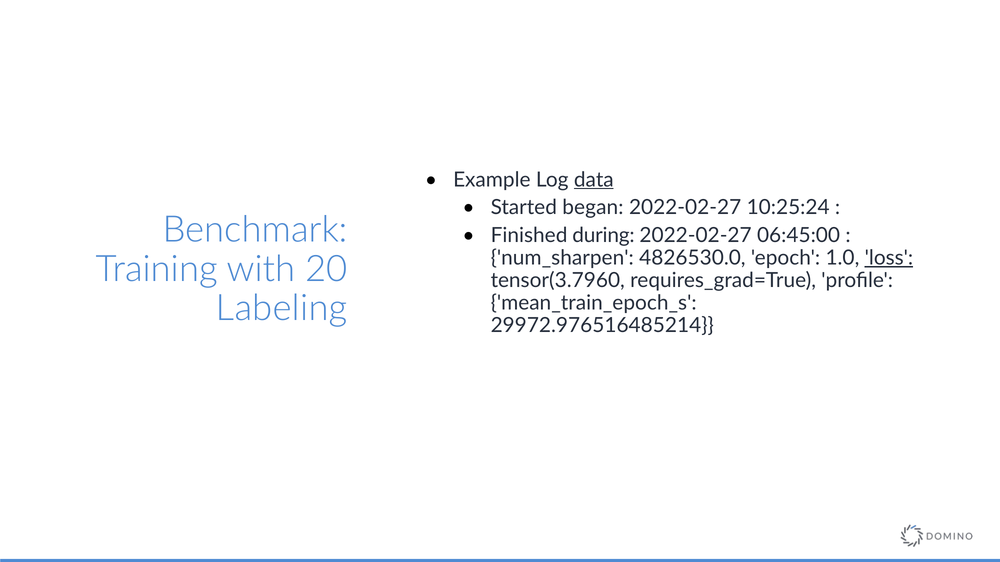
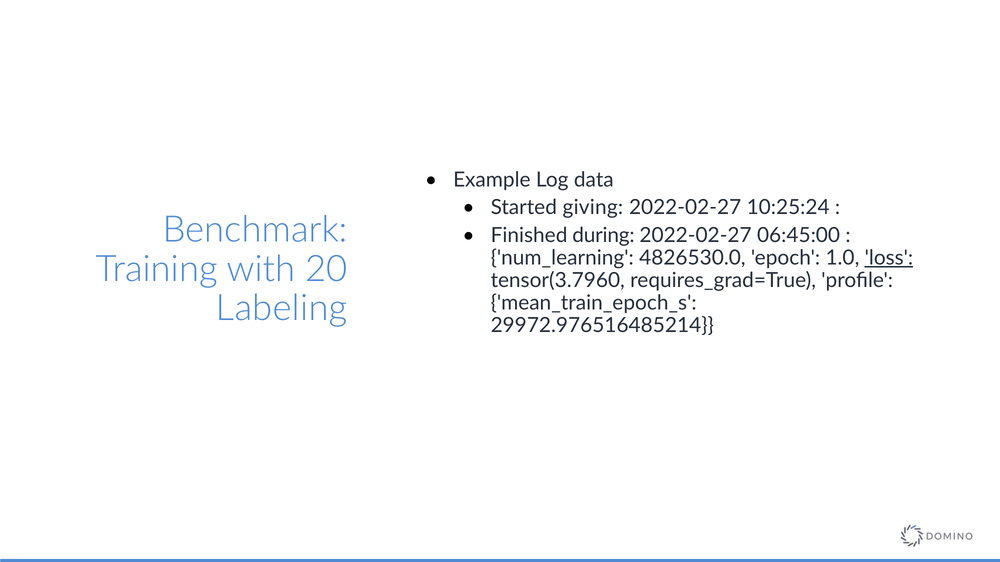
data underline: present -> none
began: began -> giving
num_sharpen: num_sharpen -> num_learning
